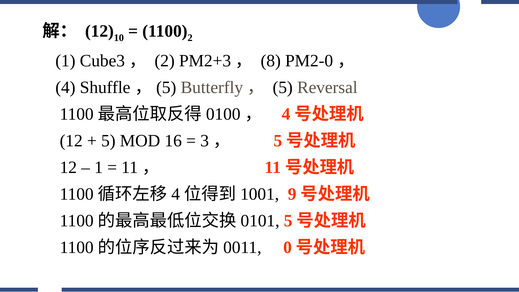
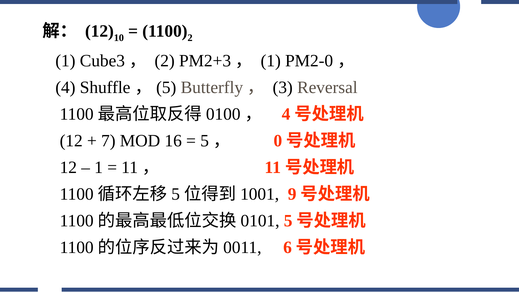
8 at (271, 61): 8 -> 1
5 at (283, 87): 5 -> 3
5 at (108, 141): 5 -> 7
3 at (205, 141): 3 -> 5
5 at (278, 141): 5 -> 0
4 at (176, 194): 4 -> 5
0: 0 -> 6
